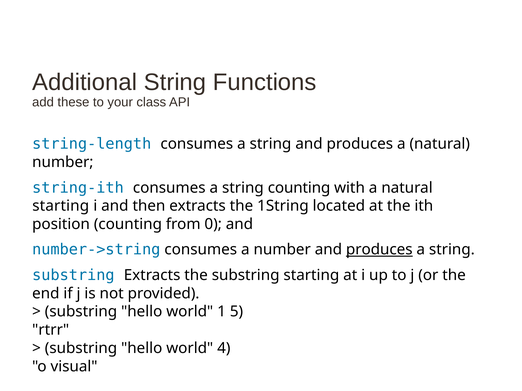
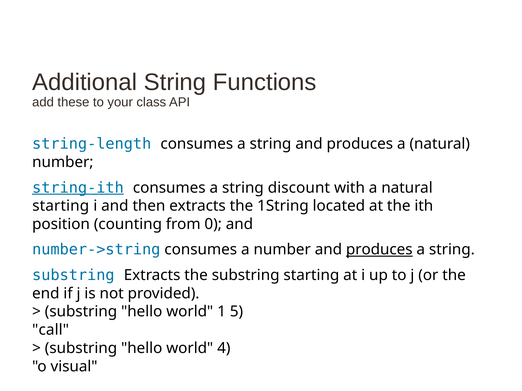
string-ith underline: none -> present
string counting: counting -> discount
rtrr: rtrr -> call
